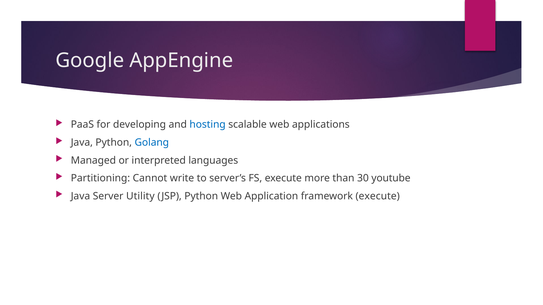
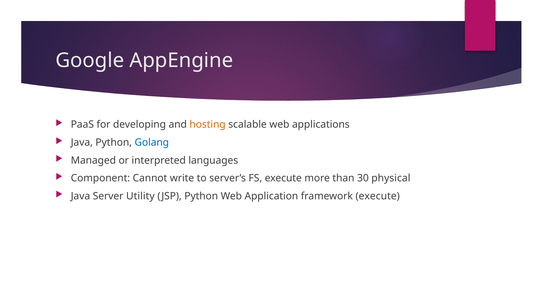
hosting colour: blue -> orange
Partitioning: Partitioning -> Component
youtube: youtube -> physical
